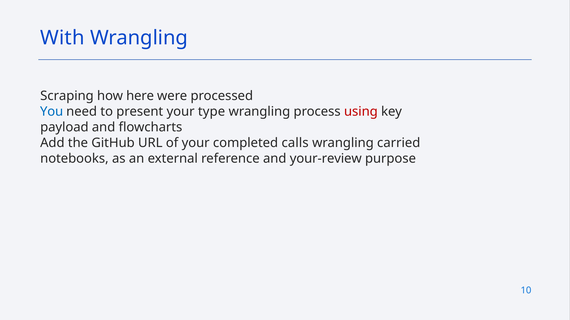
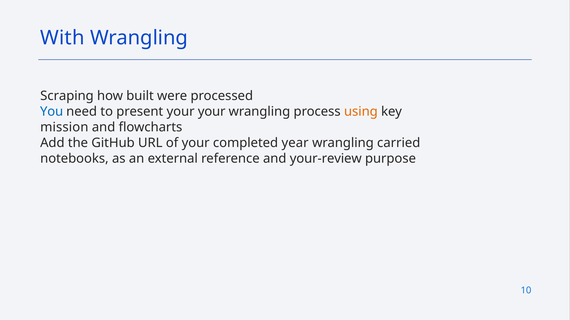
here: here -> built
your type: type -> your
using colour: red -> orange
payload: payload -> mission
calls: calls -> year
